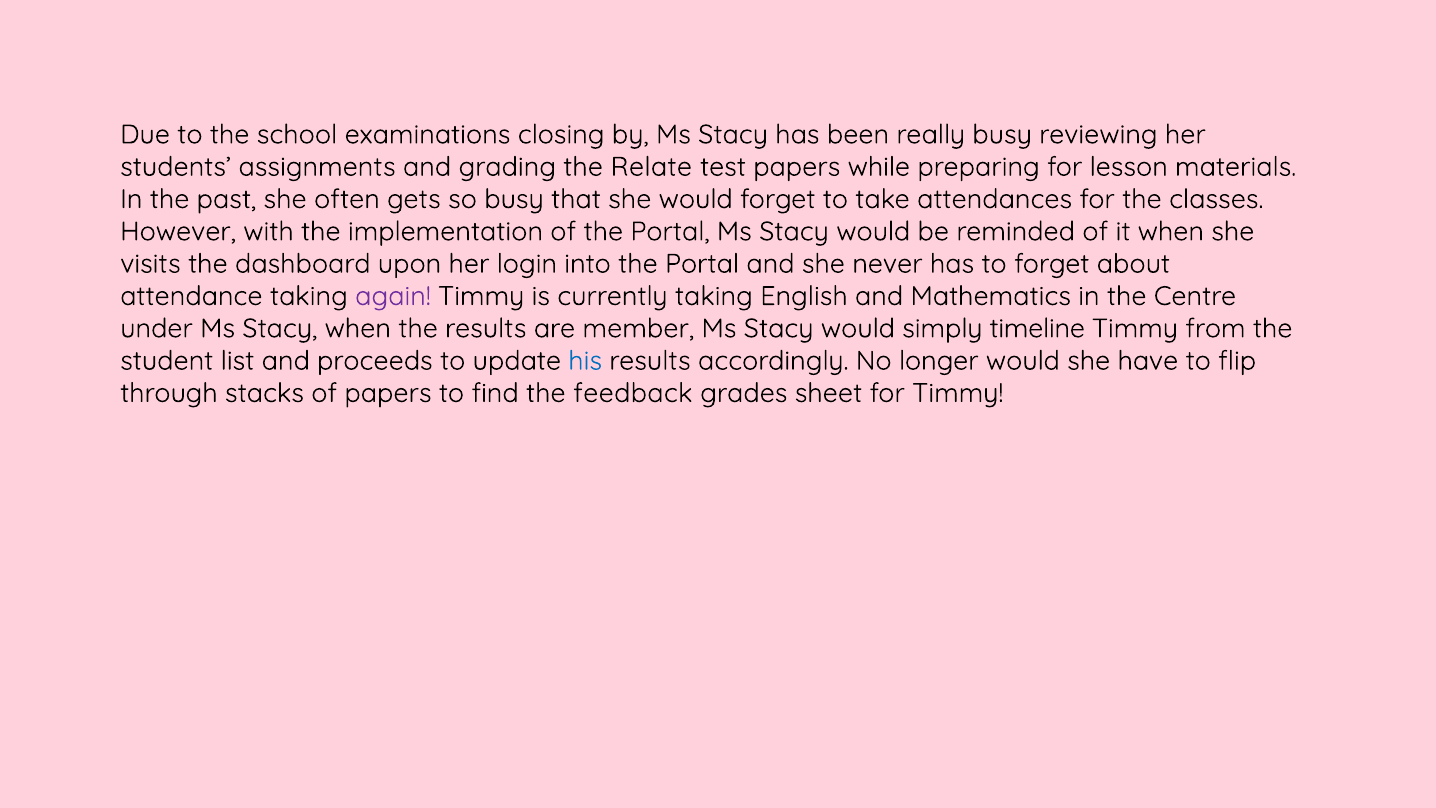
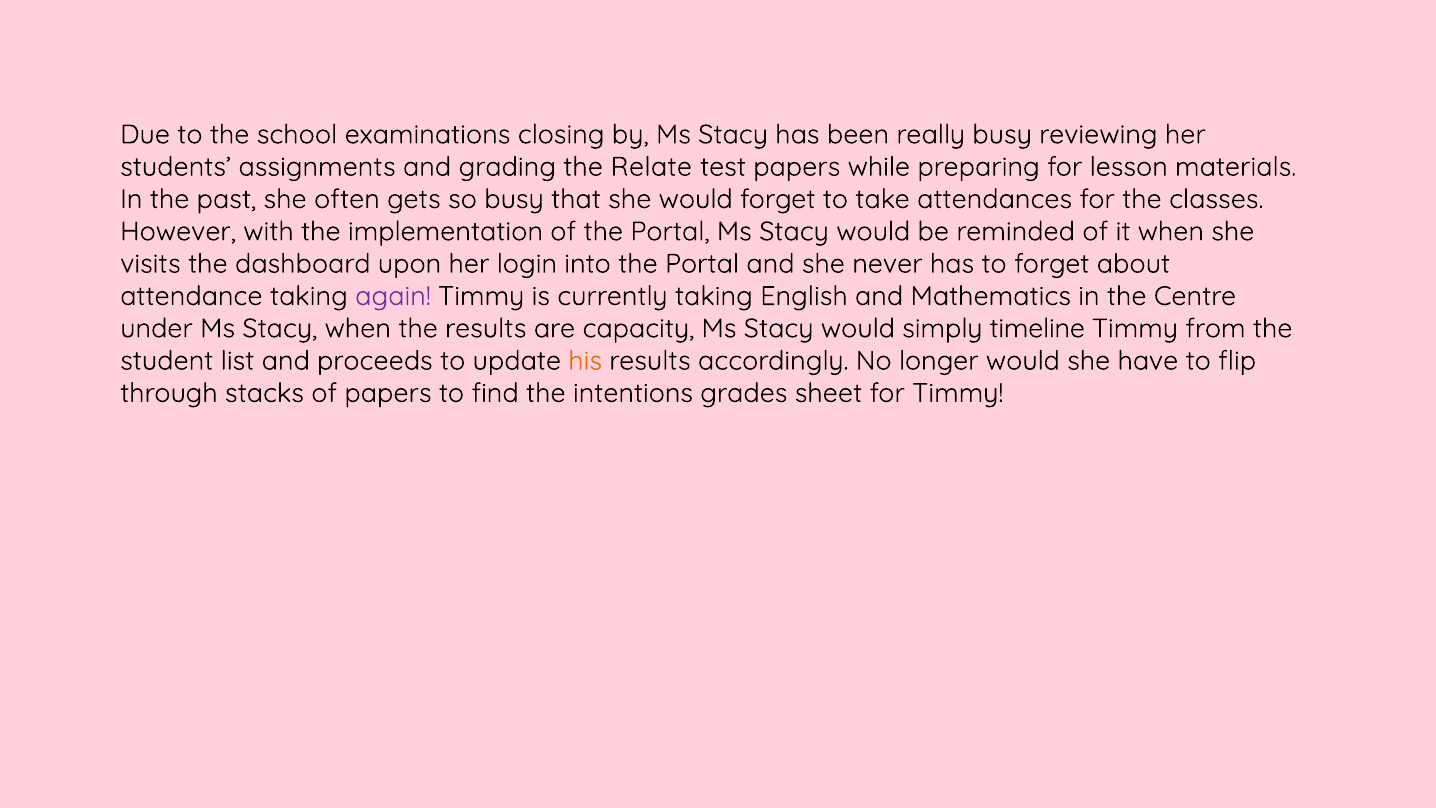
member: member -> capacity
his colour: blue -> orange
feedback: feedback -> intentions
